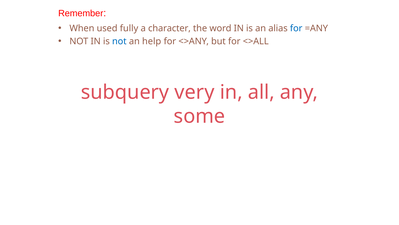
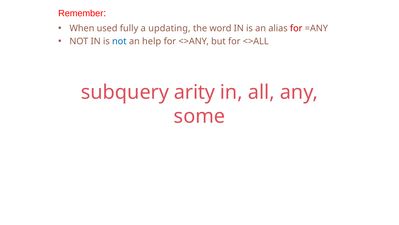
character: character -> updating
for at (296, 28) colour: blue -> red
very: very -> arity
